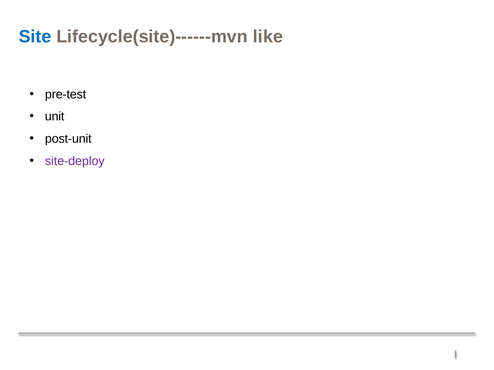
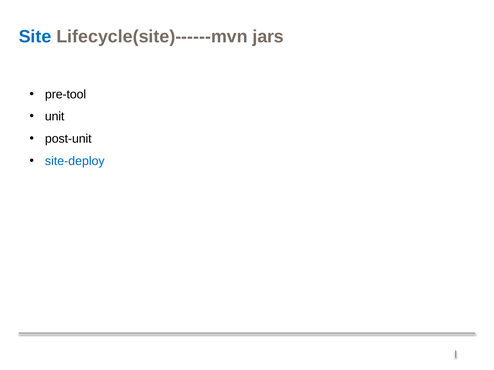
like: like -> jars
pre-test: pre-test -> pre-tool
site-deploy colour: purple -> blue
